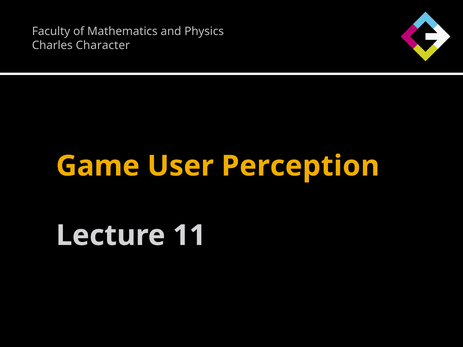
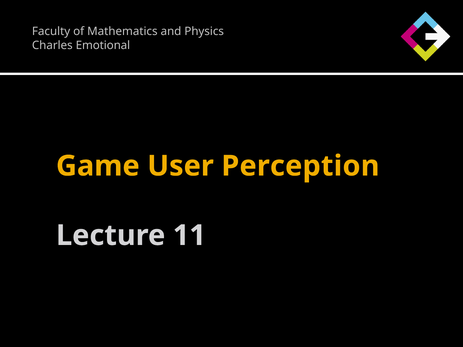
Character: Character -> Emotional
